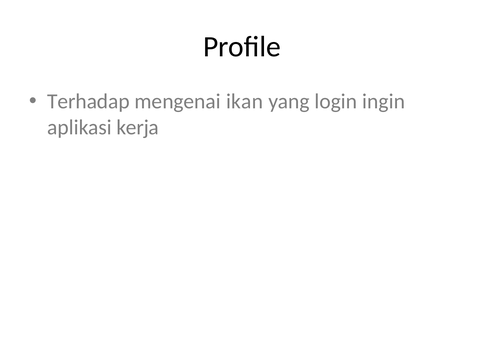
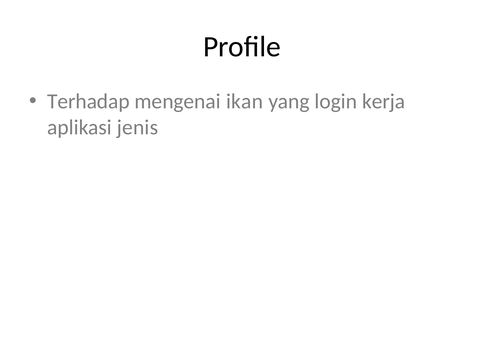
ingin: ingin -> kerja
kerja: kerja -> jenis
